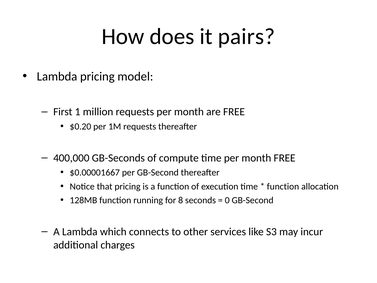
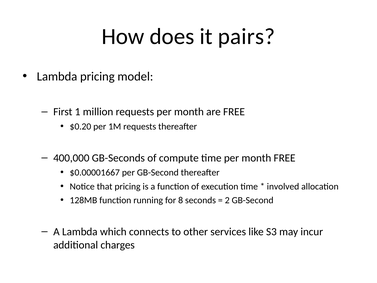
function at (283, 186): function -> involved
0: 0 -> 2
